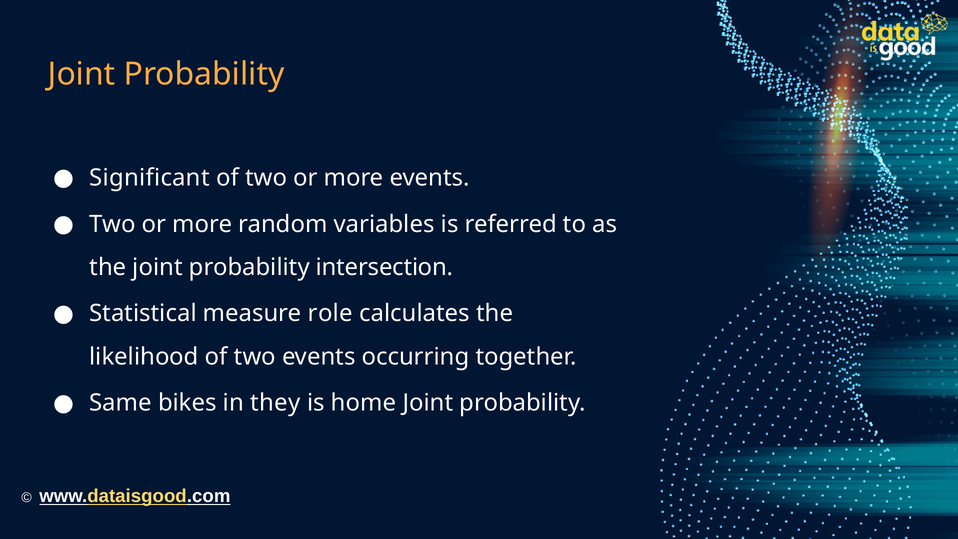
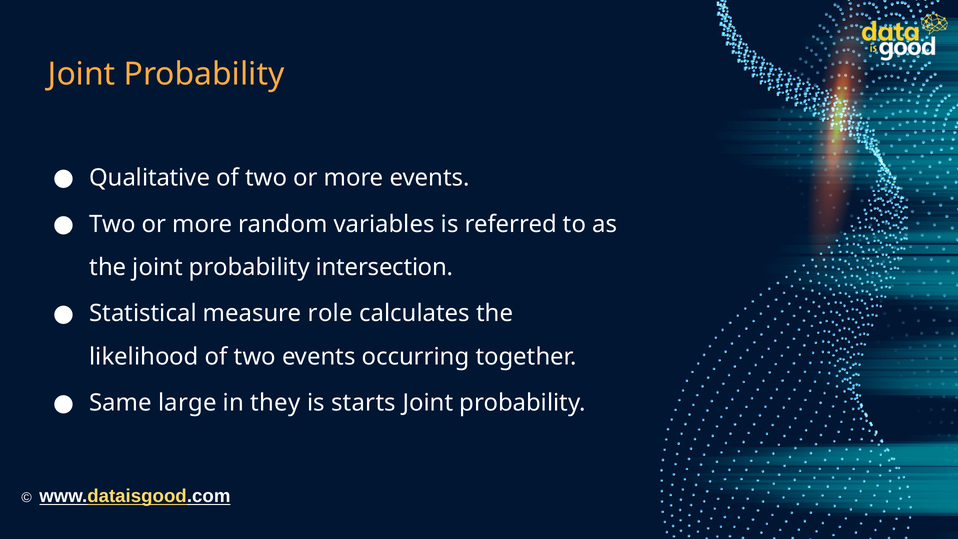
Significant: Significant -> Qualitative
bikes: bikes -> large
home: home -> starts
